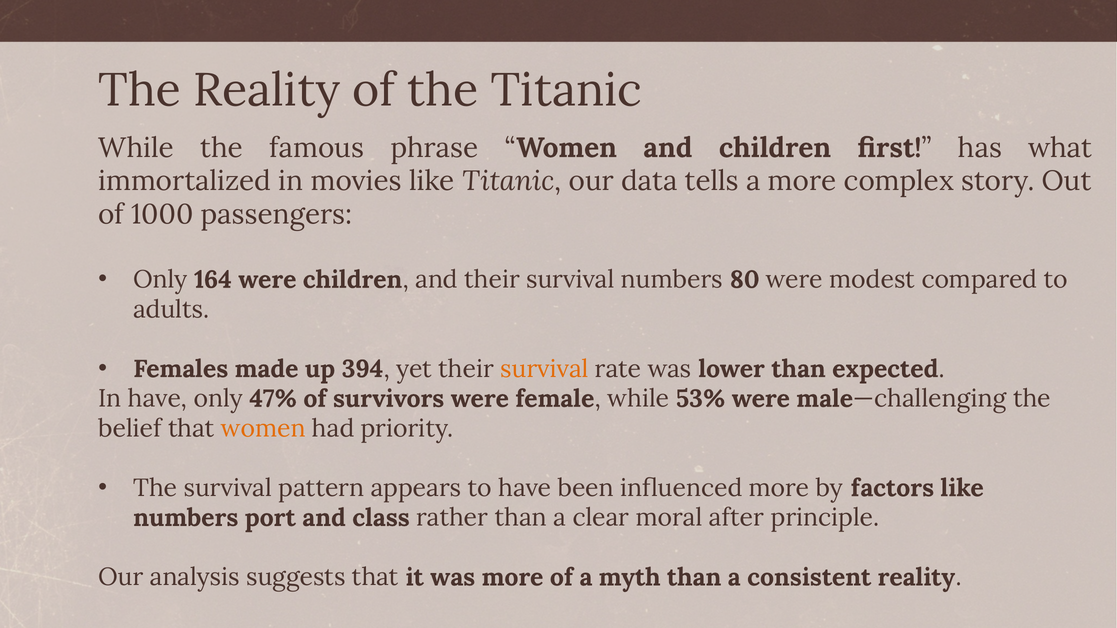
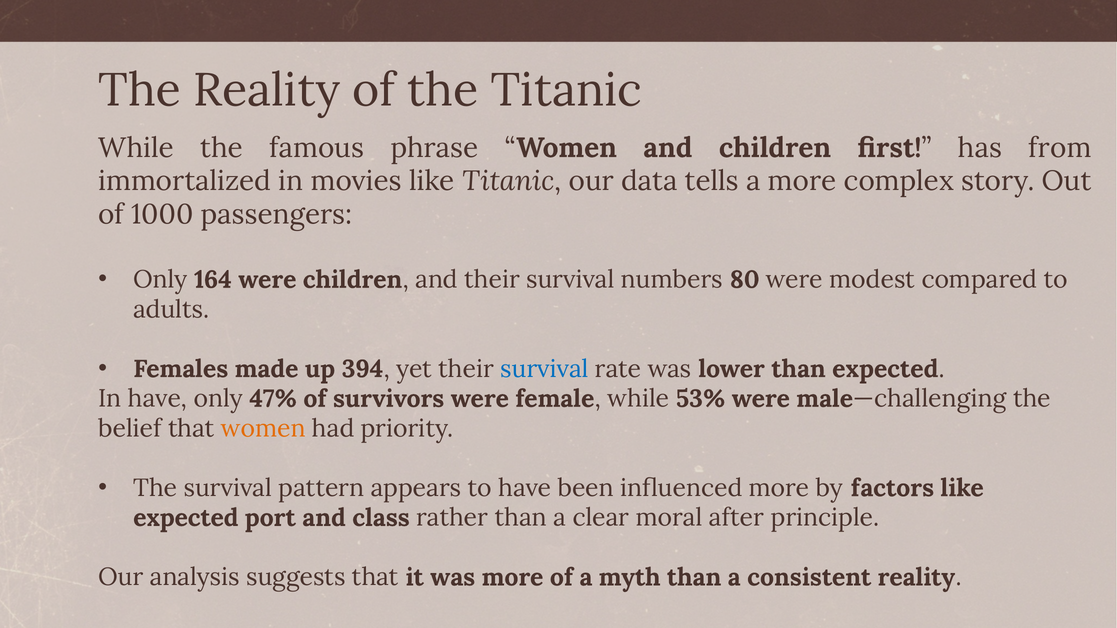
what: what -> from
survival at (544, 369) colour: orange -> blue
numbers at (186, 518): numbers -> expected
